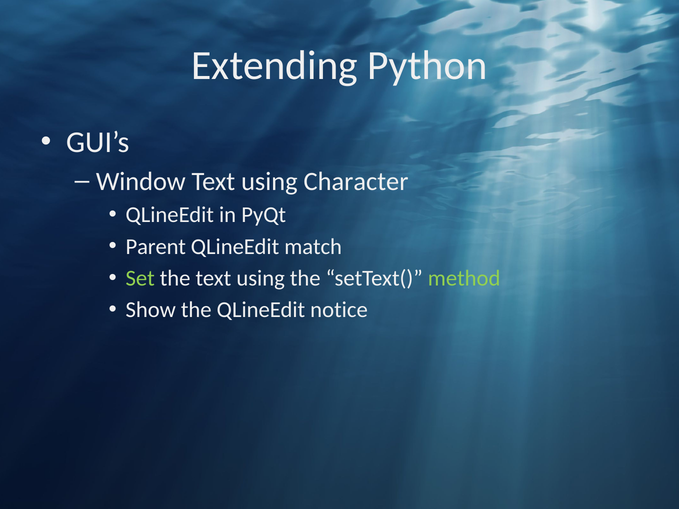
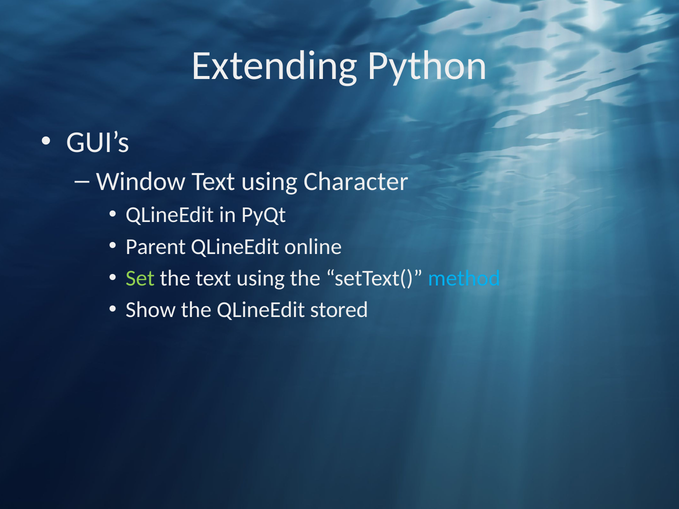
match: match -> online
method colour: light green -> light blue
notice: notice -> stored
